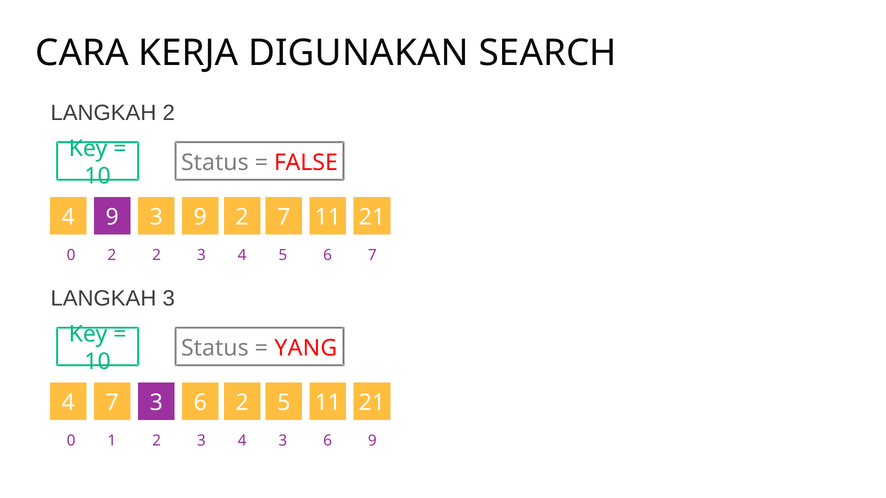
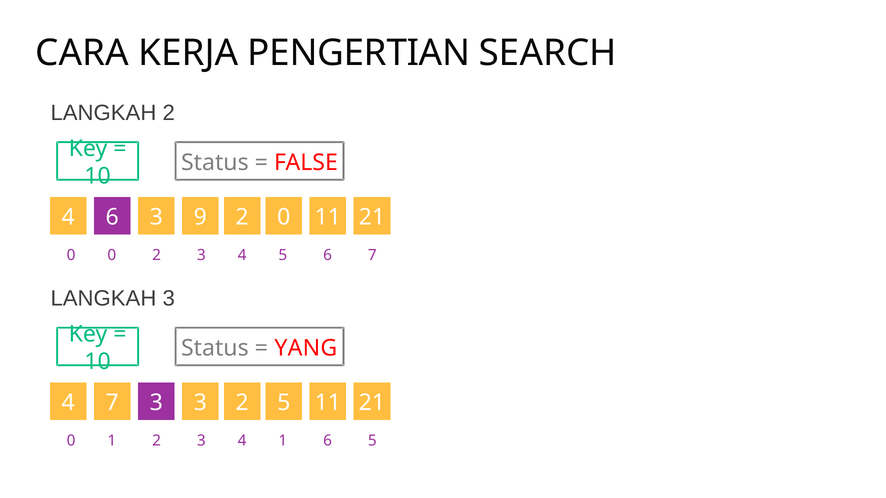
DIGUNAKAN: DIGUNAKAN -> PENGERTIAN
4 9: 9 -> 6
2 7: 7 -> 0
0 2: 2 -> 0
7 3 6: 6 -> 3
4 3: 3 -> 1
6 9: 9 -> 5
